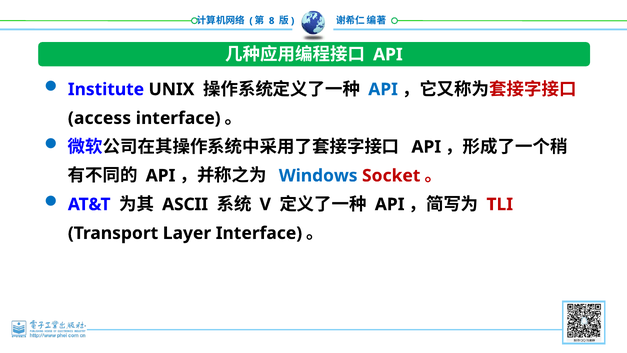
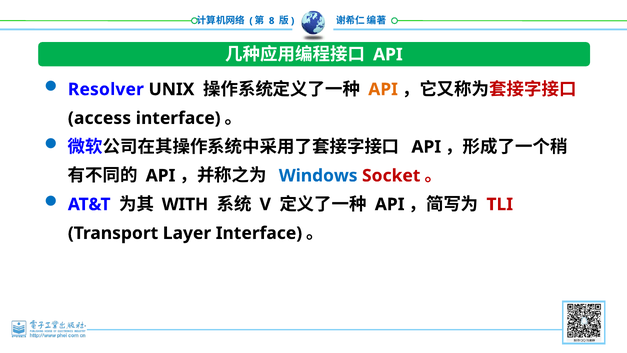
Institute: Institute -> Resolver
API at (383, 89) colour: blue -> orange
ASCII: ASCII -> WITH
